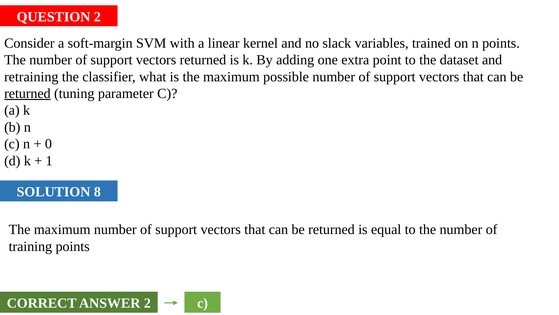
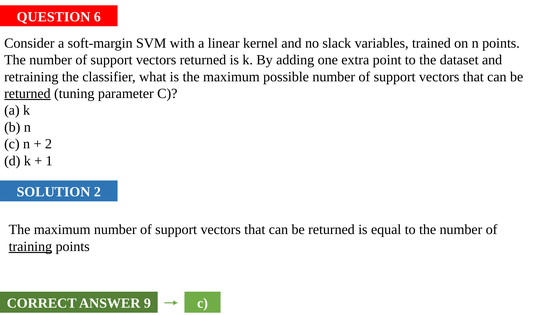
QUESTION 2: 2 -> 6
0 at (48, 144): 0 -> 2
SOLUTION 8: 8 -> 2
training underline: none -> present
ANSWER 2: 2 -> 9
